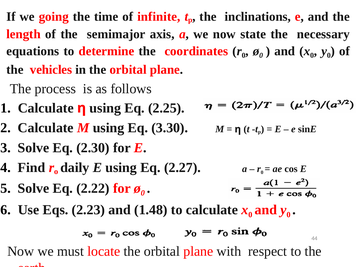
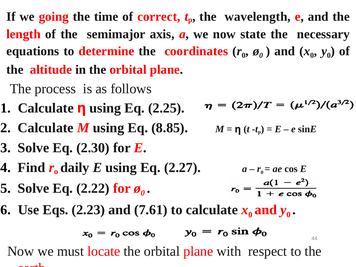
infinite: infinite -> correct
inclinations: inclinations -> wavelength
vehicles: vehicles -> altitude
3.30: 3.30 -> 8.85
1.48: 1.48 -> 7.61
